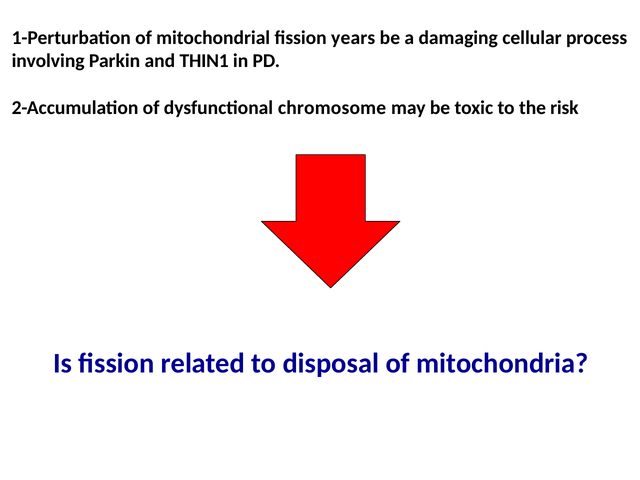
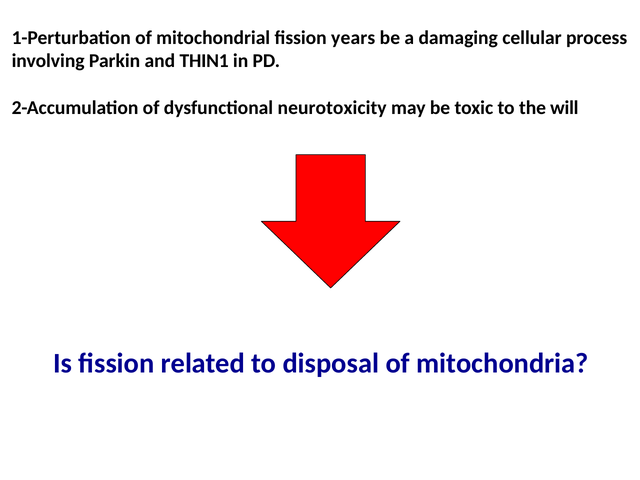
chromosome: chromosome -> neurotoxicity
risk: risk -> will
